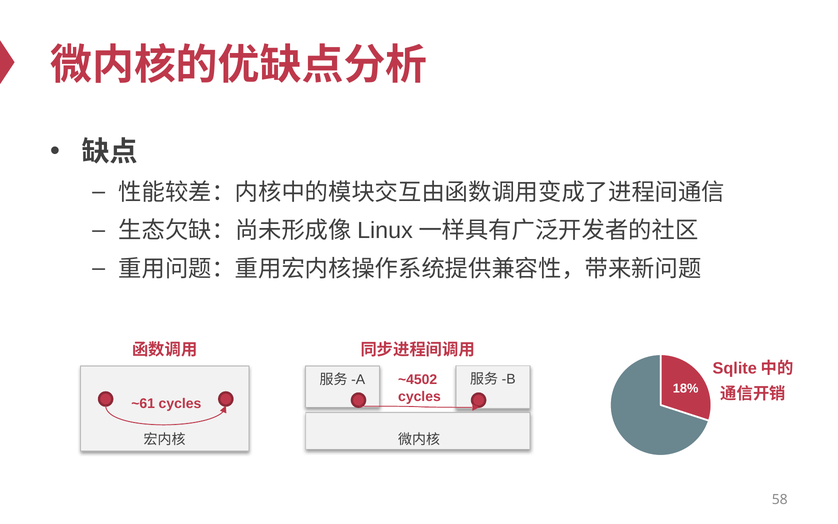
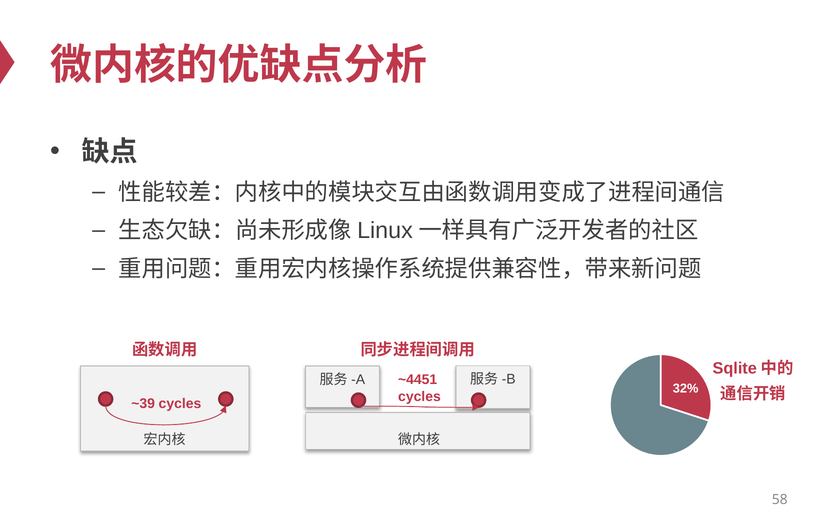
~4502: ~4502 -> ~4451
18%: 18% -> 32%
~61: ~61 -> ~39
